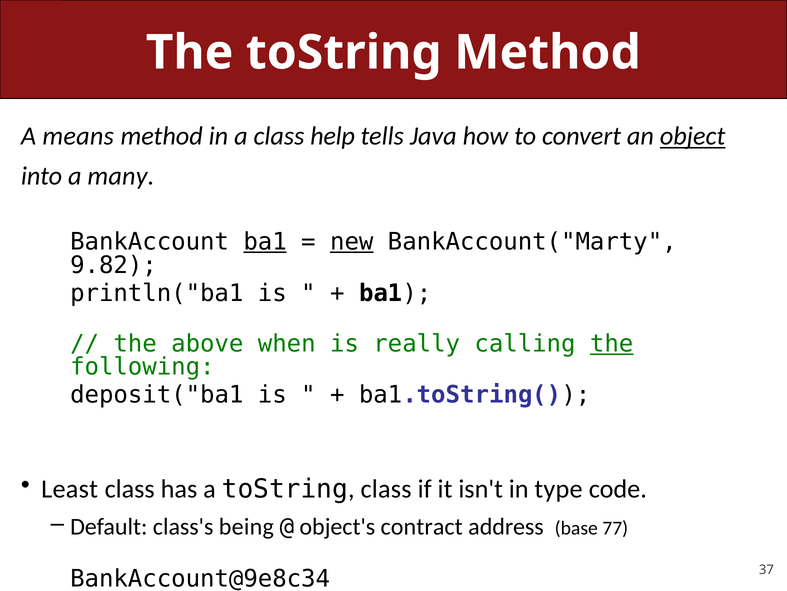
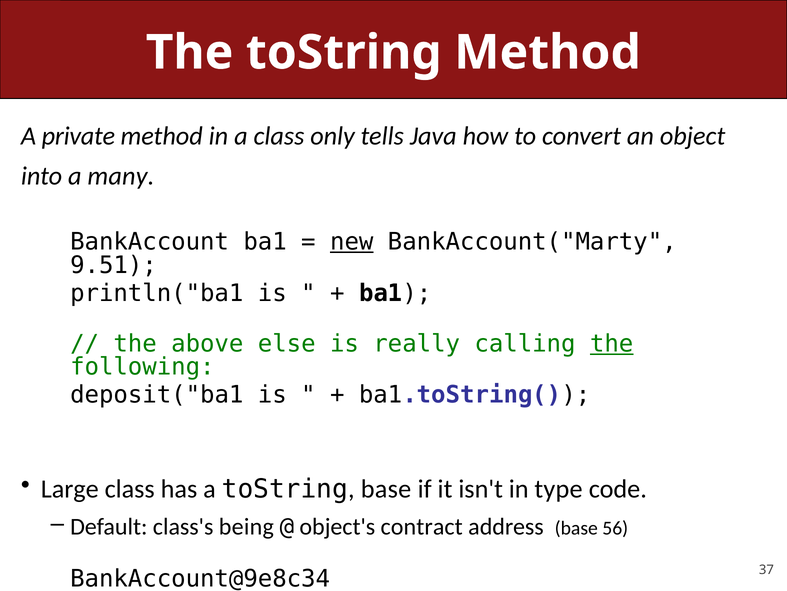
means: means -> private
help: help -> only
object underline: present -> none
ba1 at (265, 242) underline: present -> none
9.82: 9.82 -> 9.51
when: when -> else
Least: Least -> Large
toString class: class -> base
77: 77 -> 56
